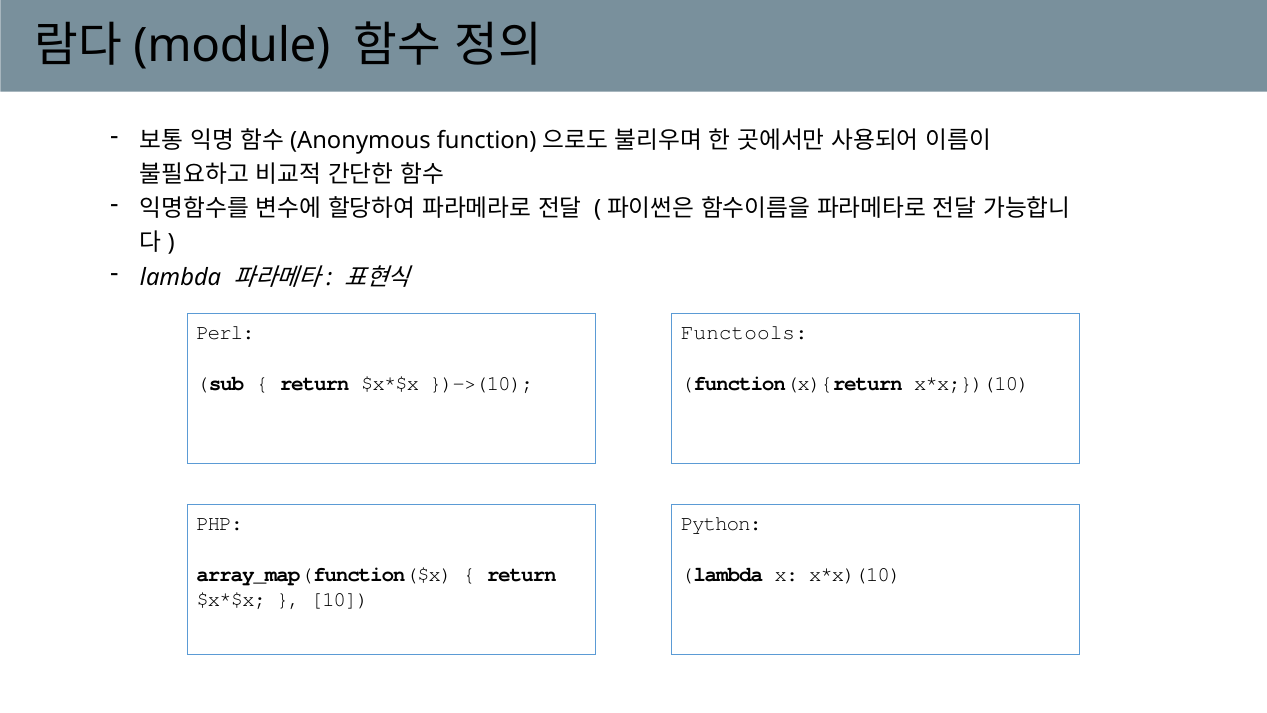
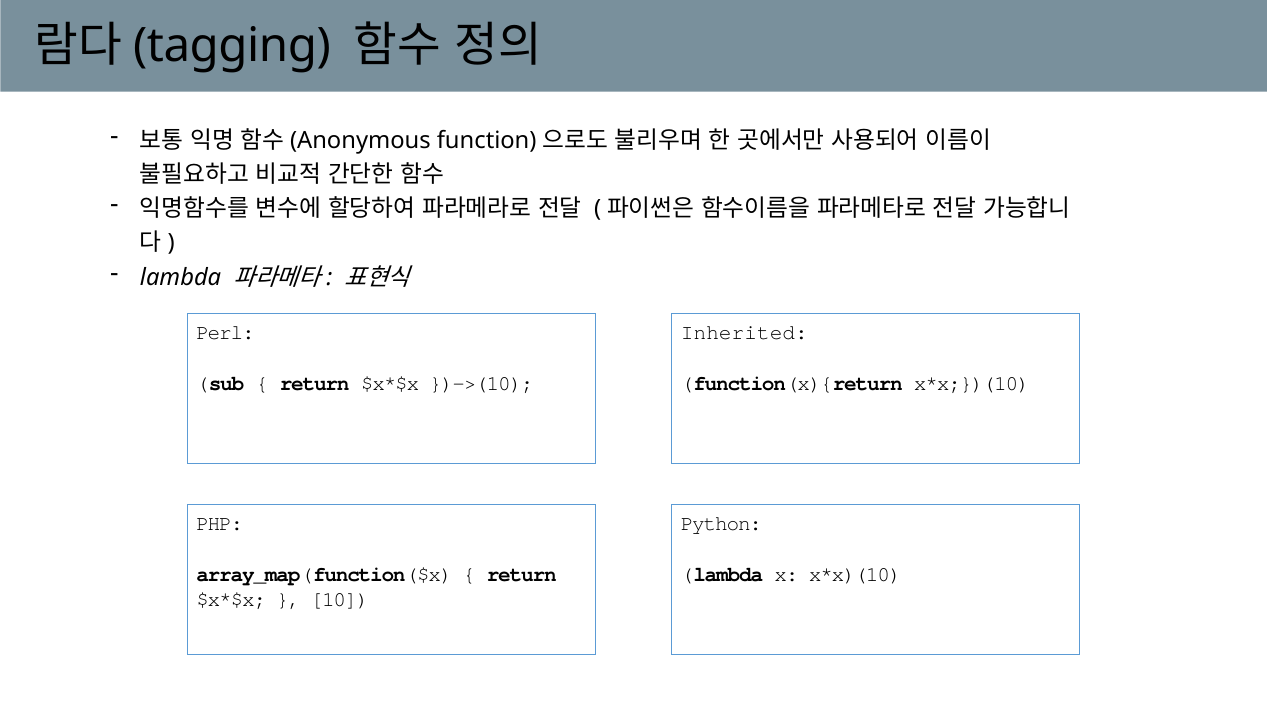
module: module -> tagging
Functools: Functools -> Inherited
